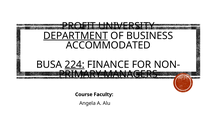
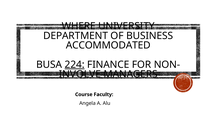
PROFIT: PROFIT -> WHERE
DEPARTMENT underline: present -> none
PRIMARY: PRIMARY -> INVOLVE
